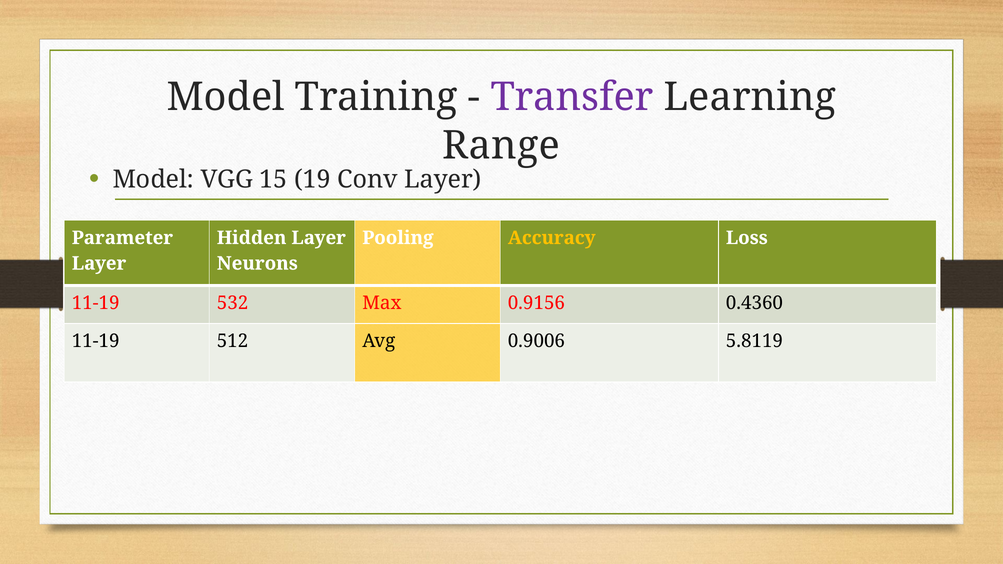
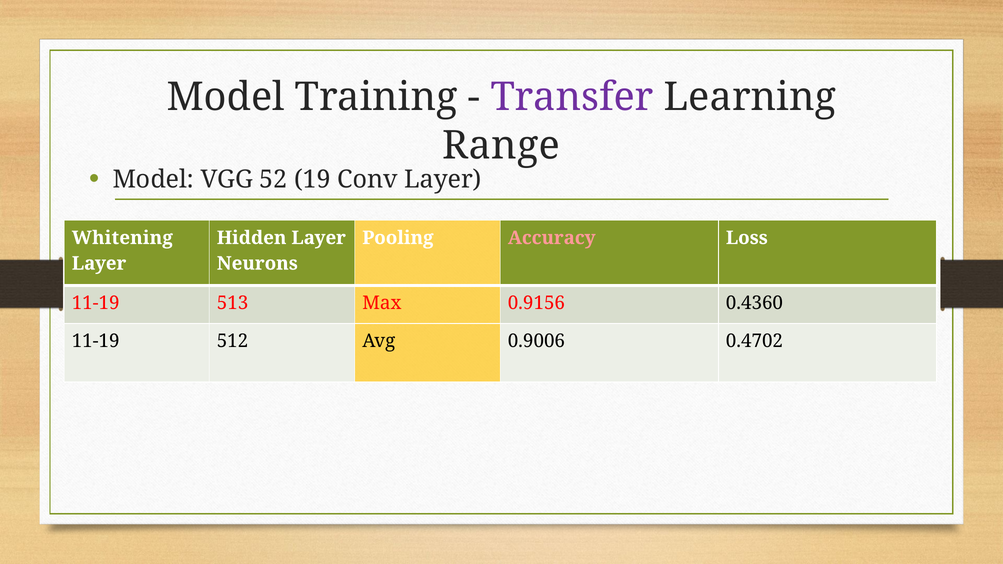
15: 15 -> 52
Parameter: Parameter -> Whitening
Accuracy colour: yellow -> pink
532: 532 -> 513
5.8119: 5.8119 -> 0.4702
